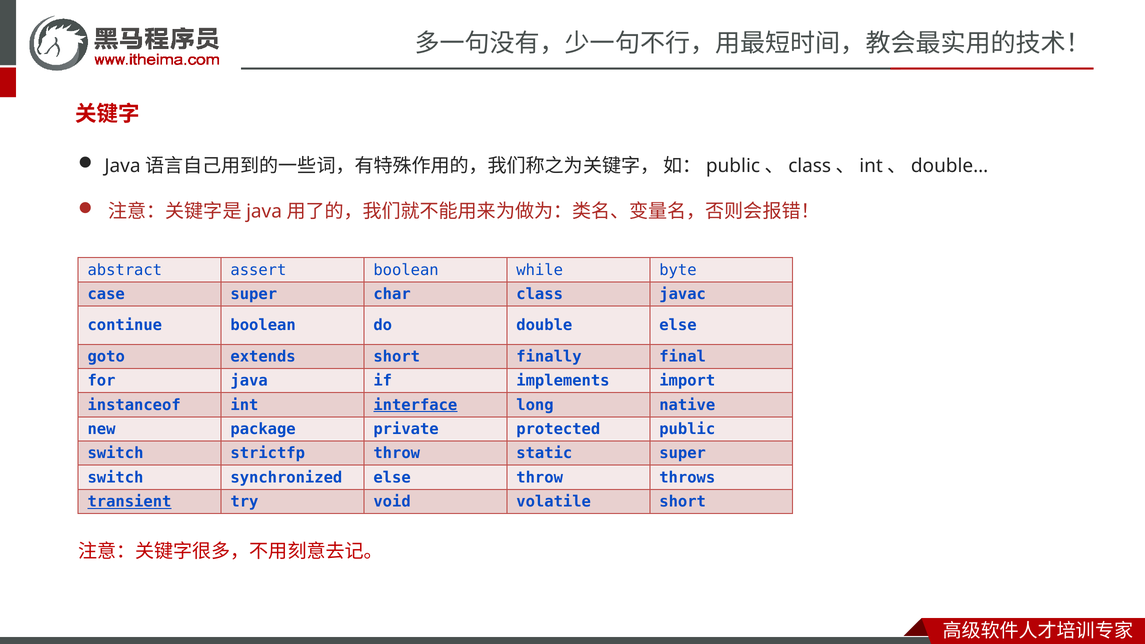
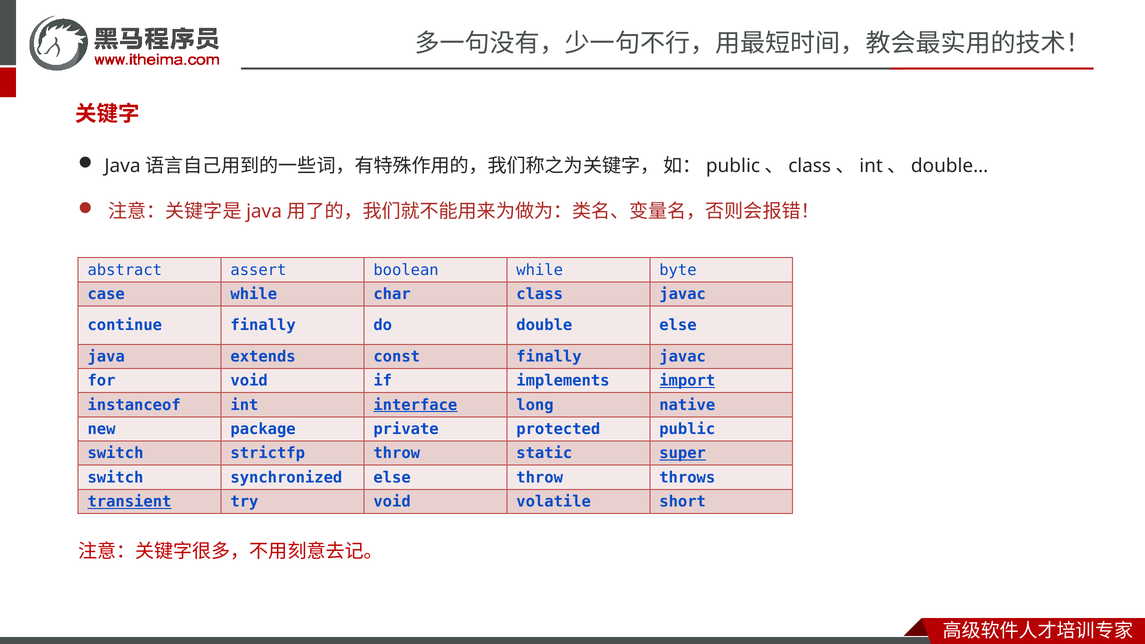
case super: super -> while
continue boolean: boolean -> finally
goto: goto -> java
extends short: short -> const
finally final: final -> javac
for java: java -> void
import underline: none -> present
super at (683, 453) underline: none -> present
